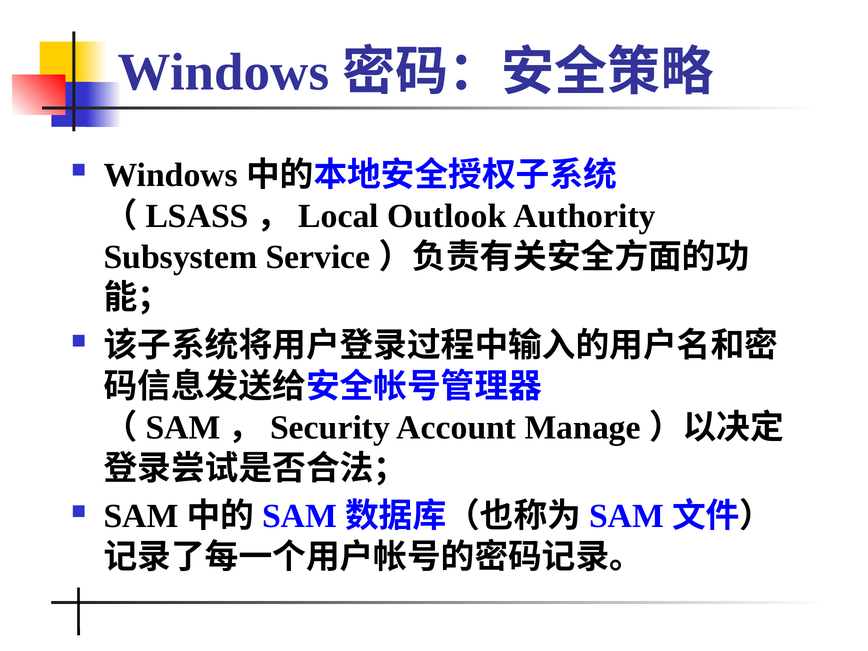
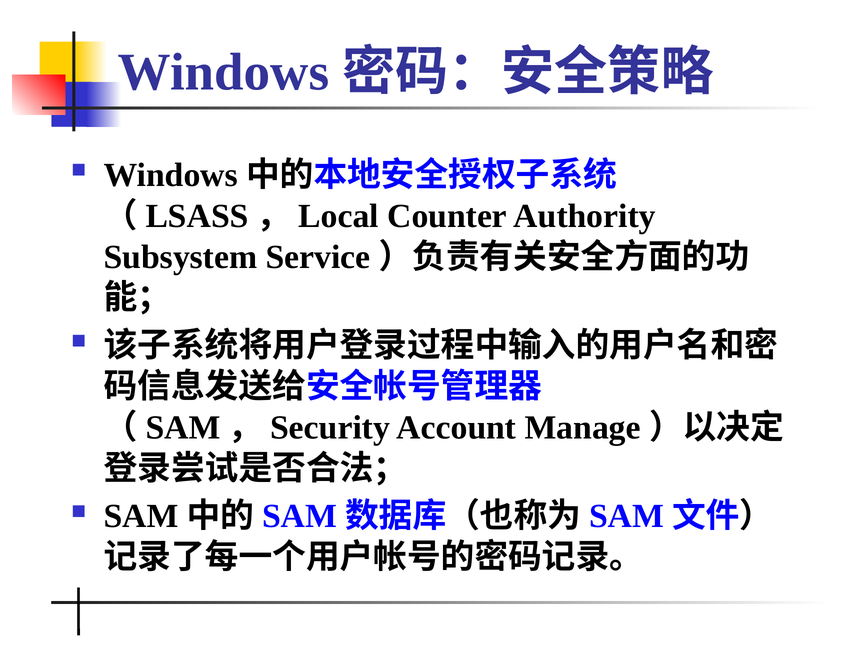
Outlook: Outlook -> Counter
